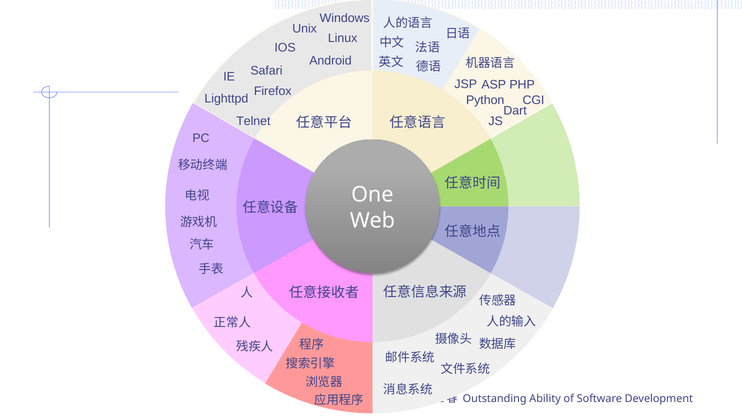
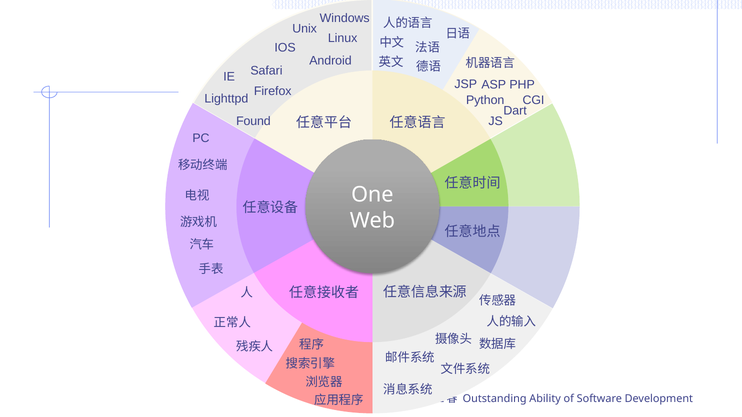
Telnet: Telnet -> Found
